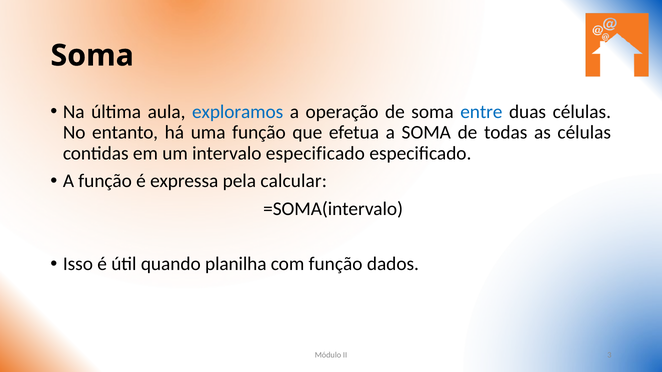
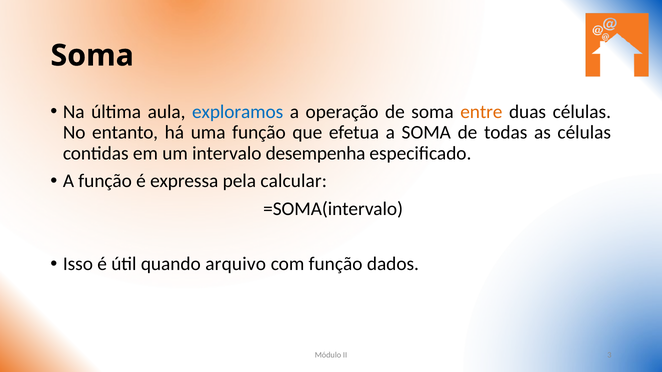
entre colour: blue -> orange
intervalo especificado: especificado -> desempenha
planilha: planilha -> arquivo
